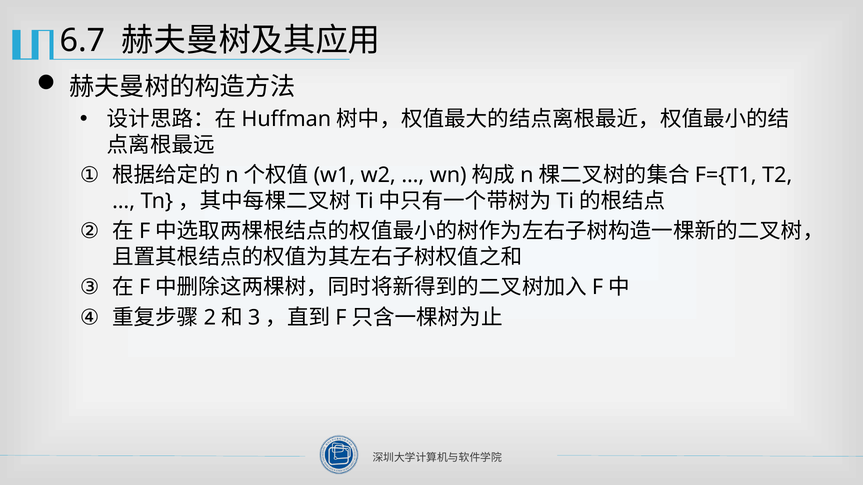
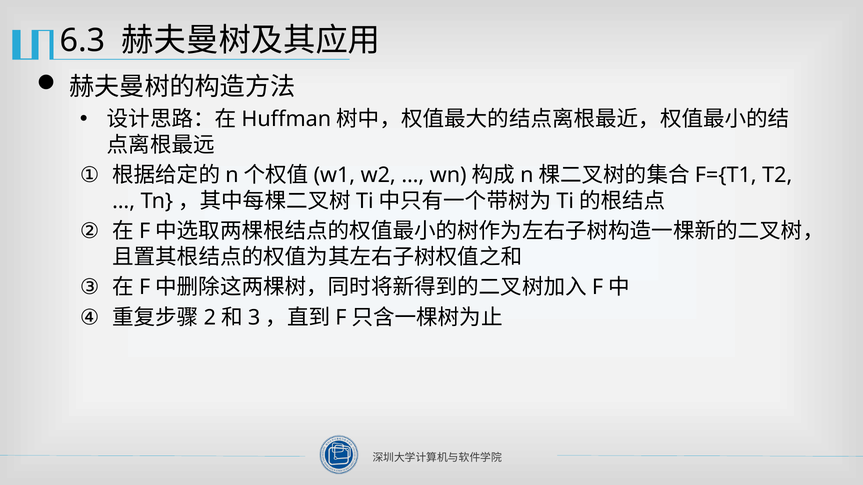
6.7: 6.7 -> 6.3
